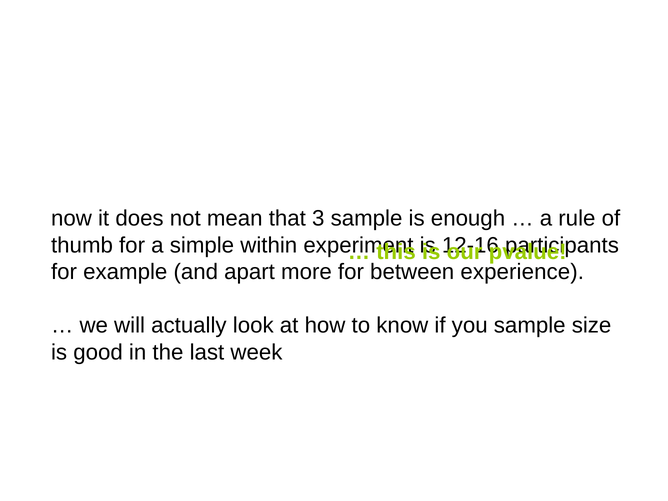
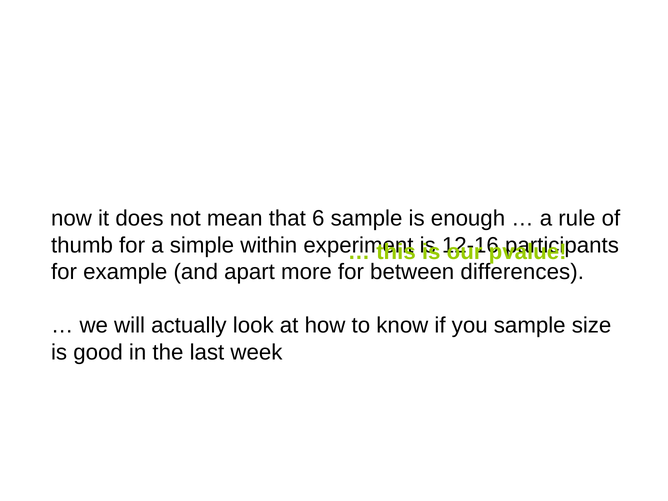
3: 3 -> 6
experience: experience -> differences
